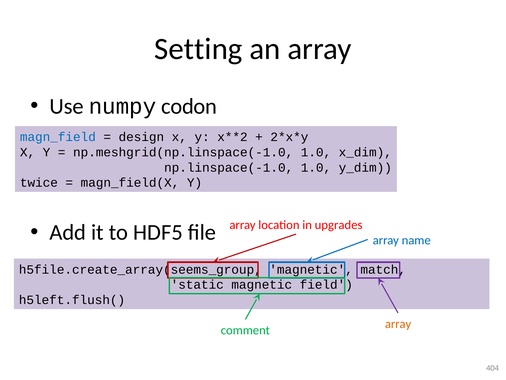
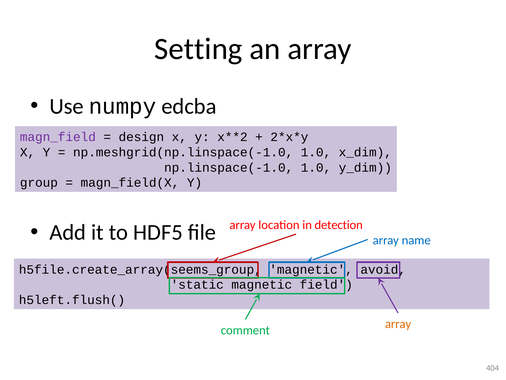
codon: codon -> edcba
magn_field colour: blue -> purple
twice: twice -> group
upgrades: upgrades -> detection
match: match -> avoid
